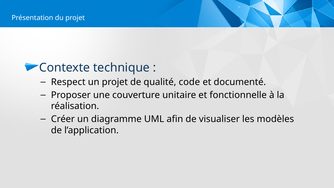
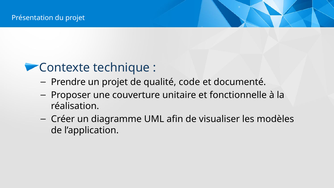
Respect: Respect -> Prendre
